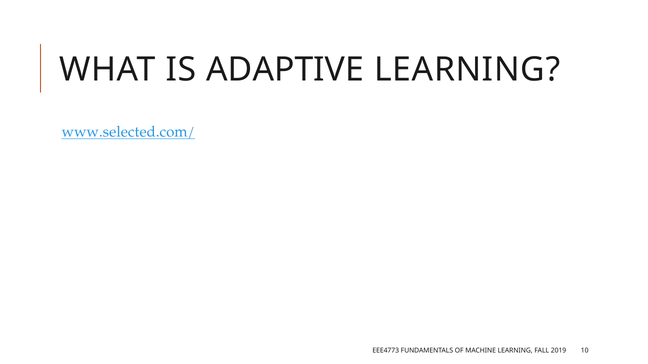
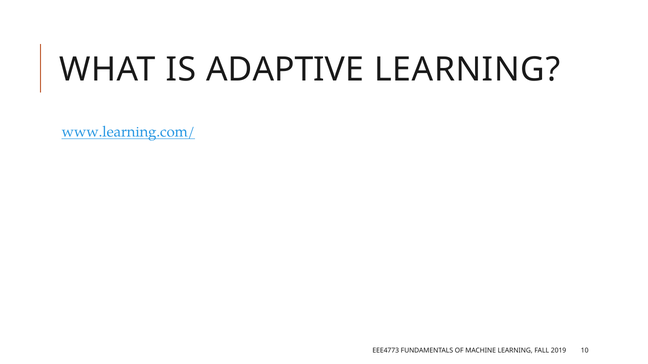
www.selected.com/: www.selected.com/ -> www.learning.com/
